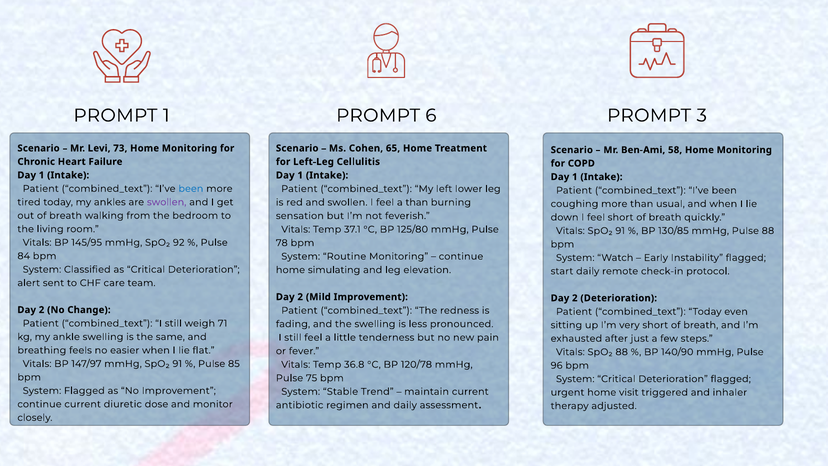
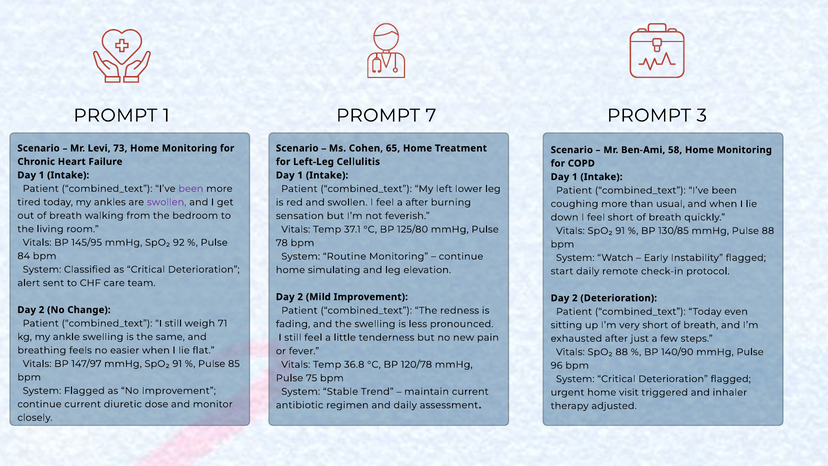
6: 6 -> 7
been at (191, 189) colour: blue -> purple
a than: than -> after
